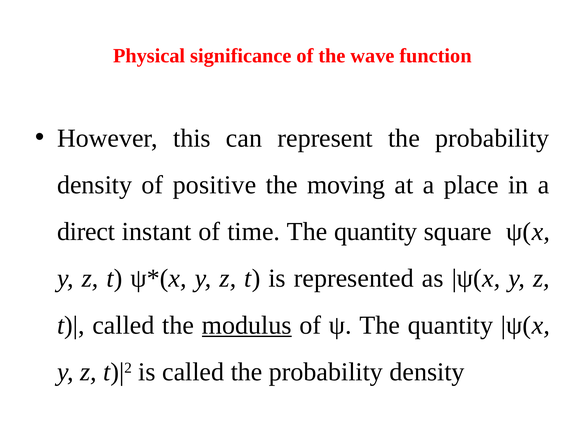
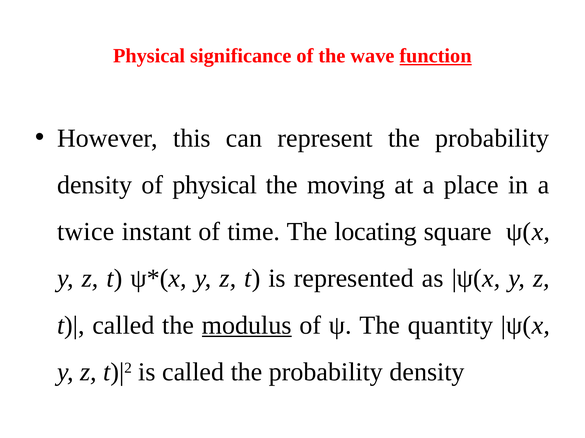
function underline: none -> present
of positive: positive -> physical
direct: direct -> twice
time The quantity: quantity -> locating
